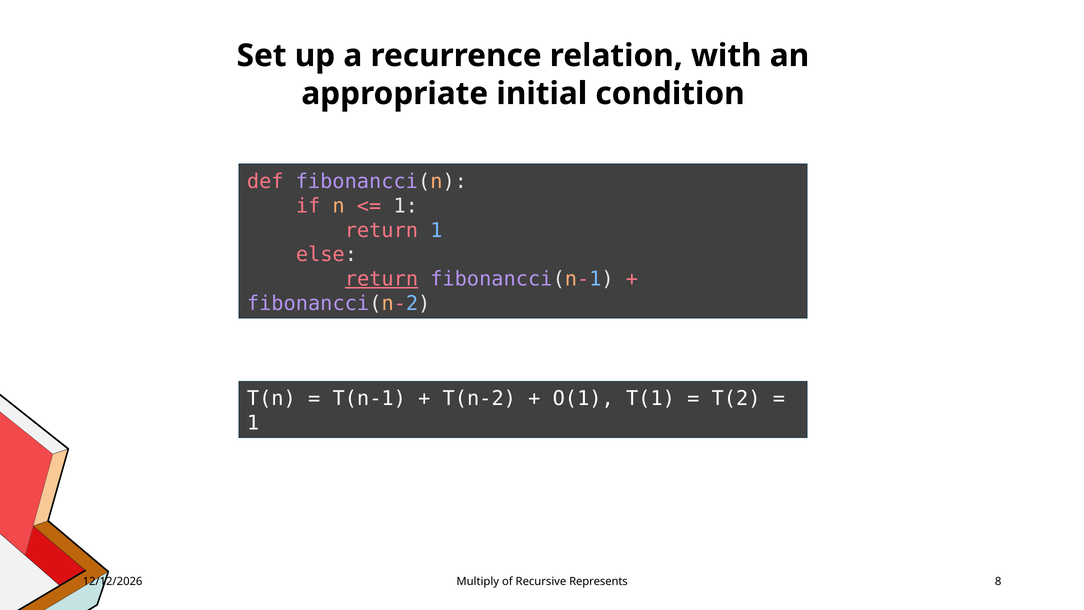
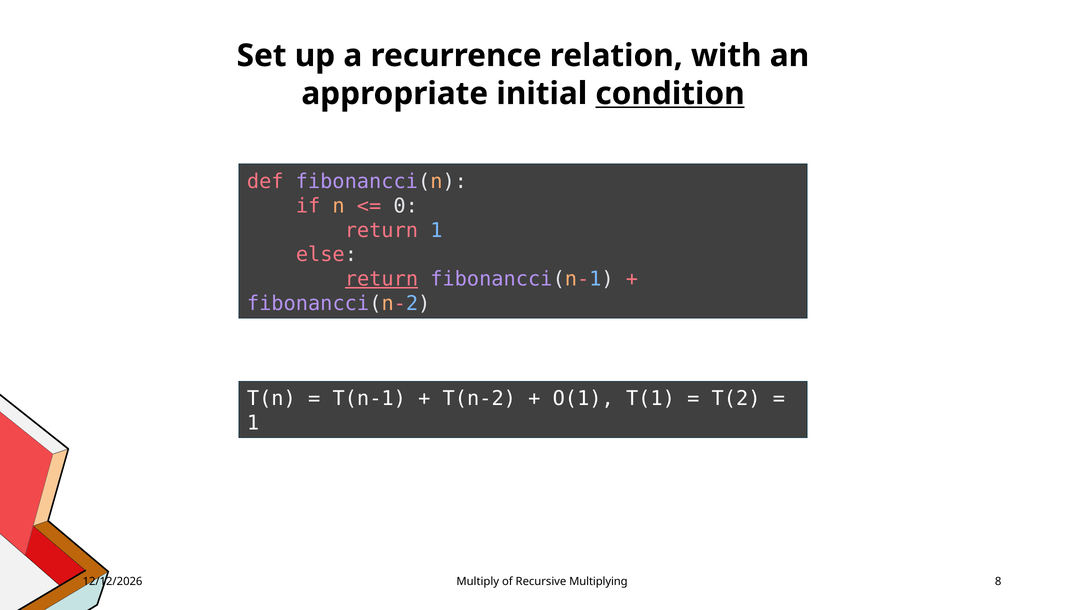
condition underline: none -> present
1 at (406, 206): 1 -> 0
Represents: Represents -> Multiplying
